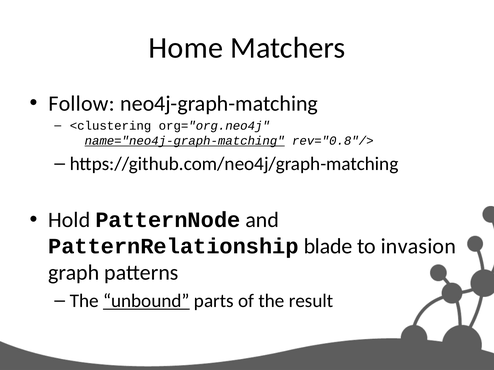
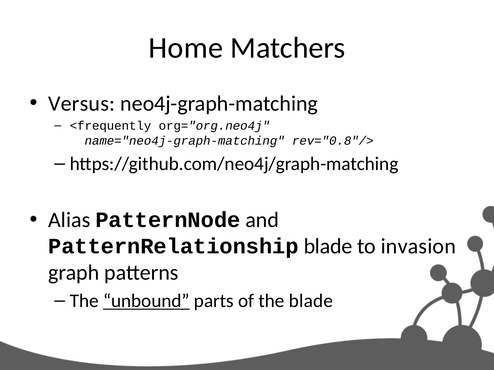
Follow: Follow -> Versus
<clustering: <clustering -> <frequently
name="neo4j-graph-matching underline: present -> none
Hold: Hold -> Alias
the result: result -> blade
